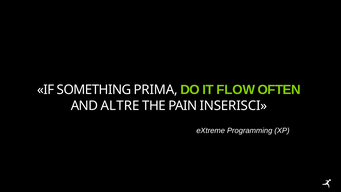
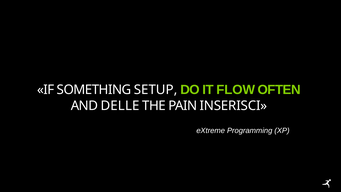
PRIMA: PRIMA -> SETUP
ALTRE: ALTRE -> DELLE
